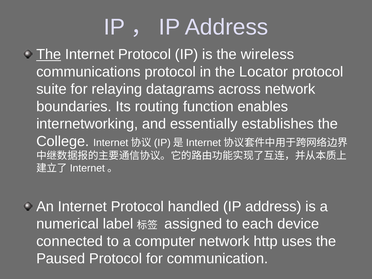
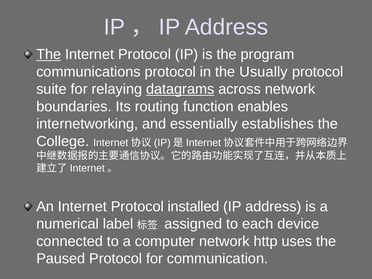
wireless: wireless -> program
Locator: Locator -> Usually
datagrams underline: none -> present
handled: handled -> installed
